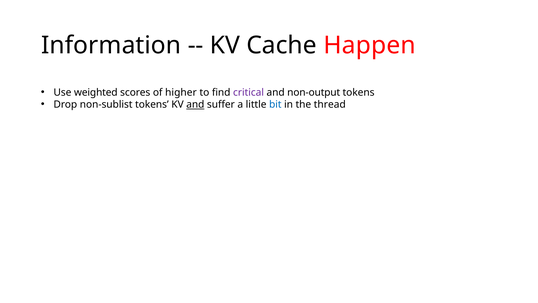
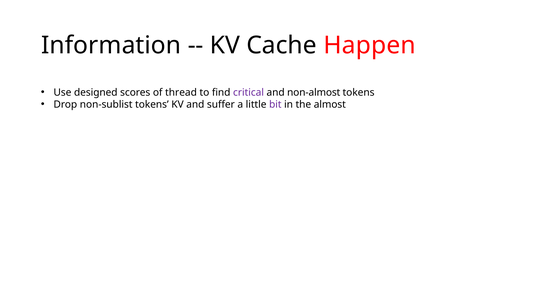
weighted: weighted -> designed
higher: higher -> thread
non-output: non-output -> non-almost
and at (195, 104) underline: present -> none
bit colour: blue -> purple
thread: thread -> almost
